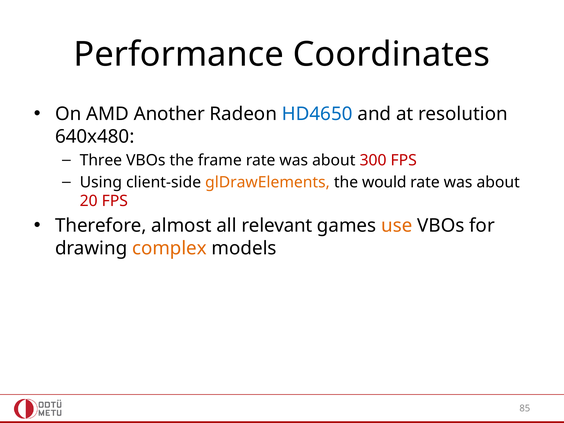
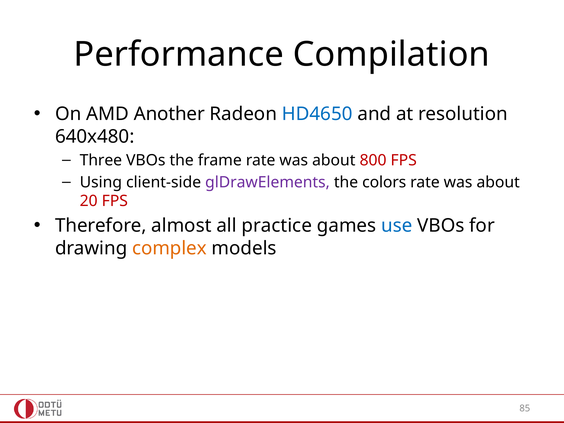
Coordinates: Coordinates -> Compilation
300: 300 -> 800
glDrawElements colour: orange -> purple
would: would -> colors
relevant: relevant -> practice
use colour: orange -> blue
